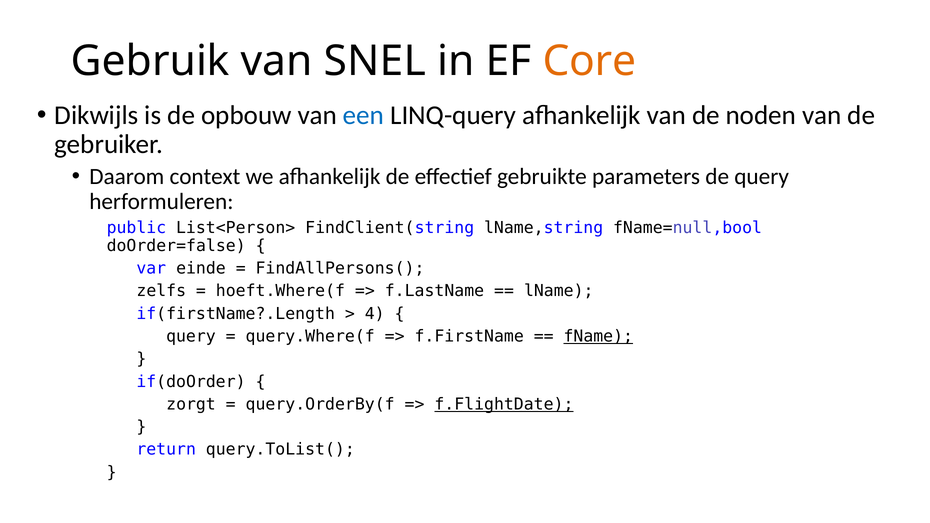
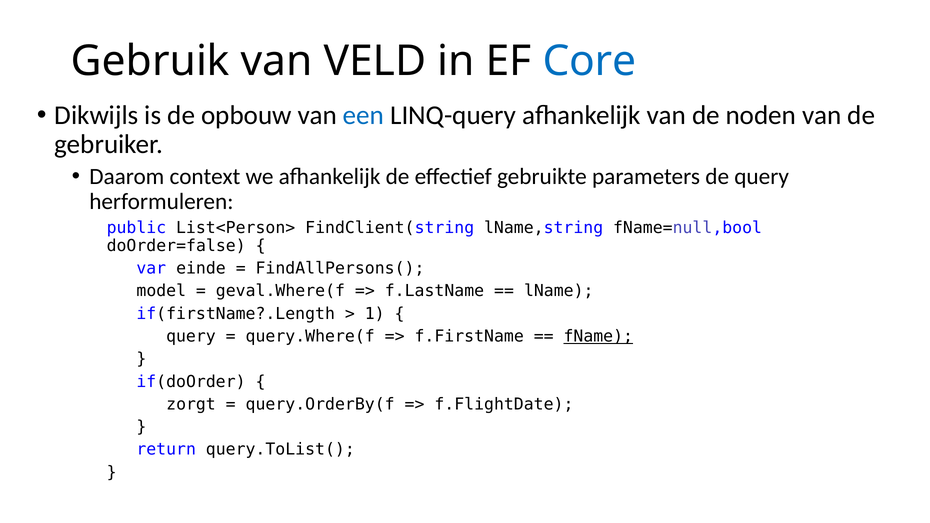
SNEL: SNEL -> VELD
Core colour: orange -> blue
zelfs: zelfs -> model
hoeft.Where(f: hoeft.Where(f -> geval.Where(f
4: 4 -> 1
f.FlightDate underline: present -> none
